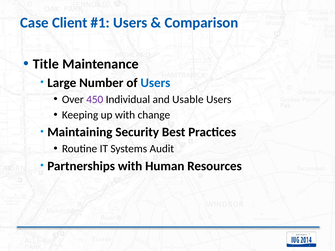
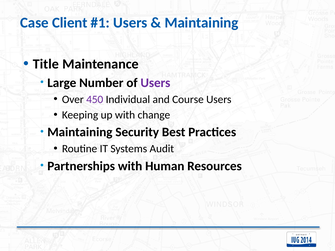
Comparison at (201, 23): Comparison -> Maintaining
Users at (155, 83) colour: blue -> purple
Usable: Usable -> Course
